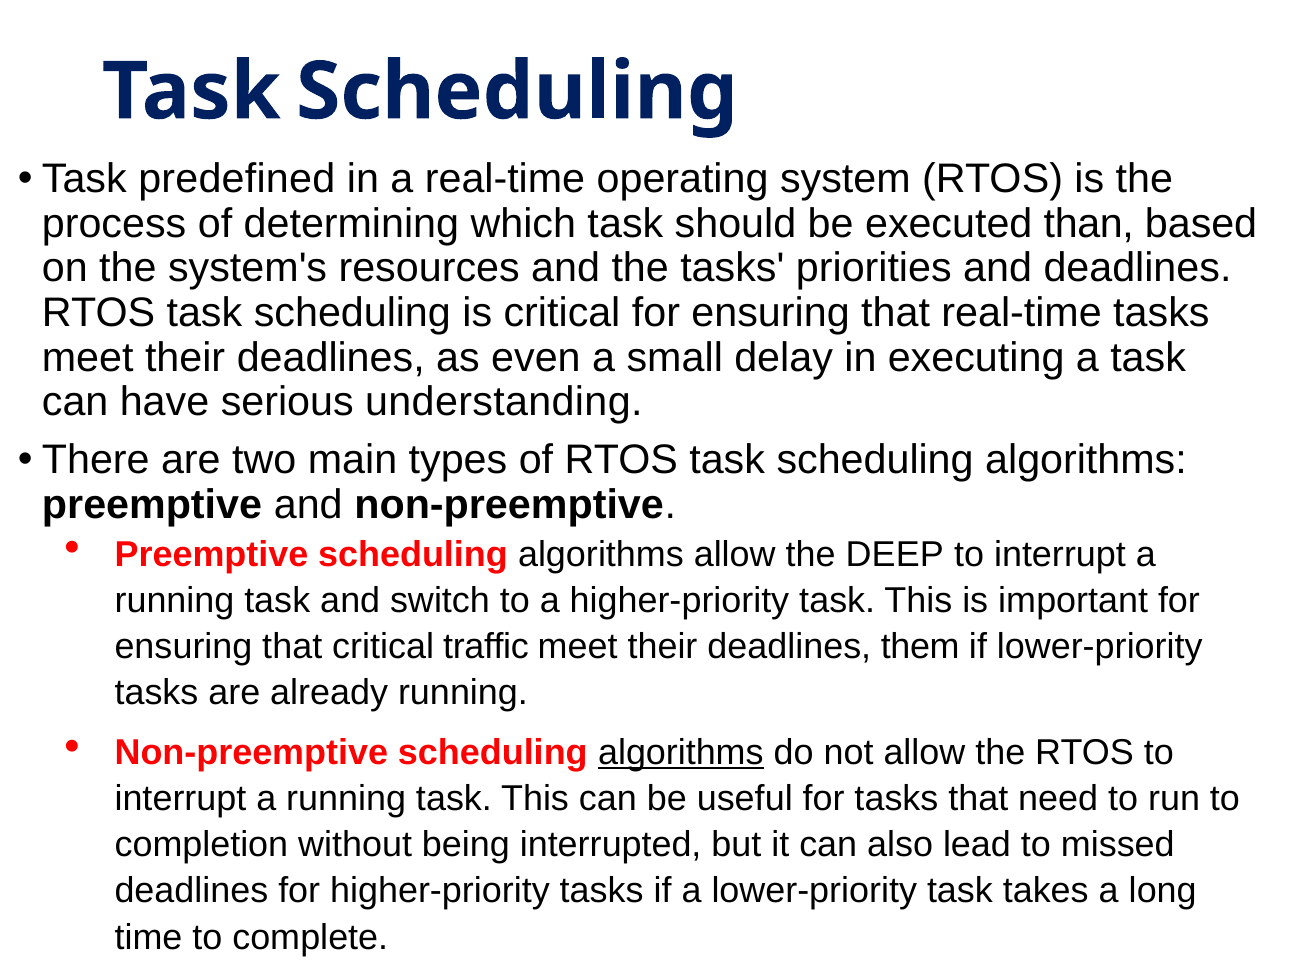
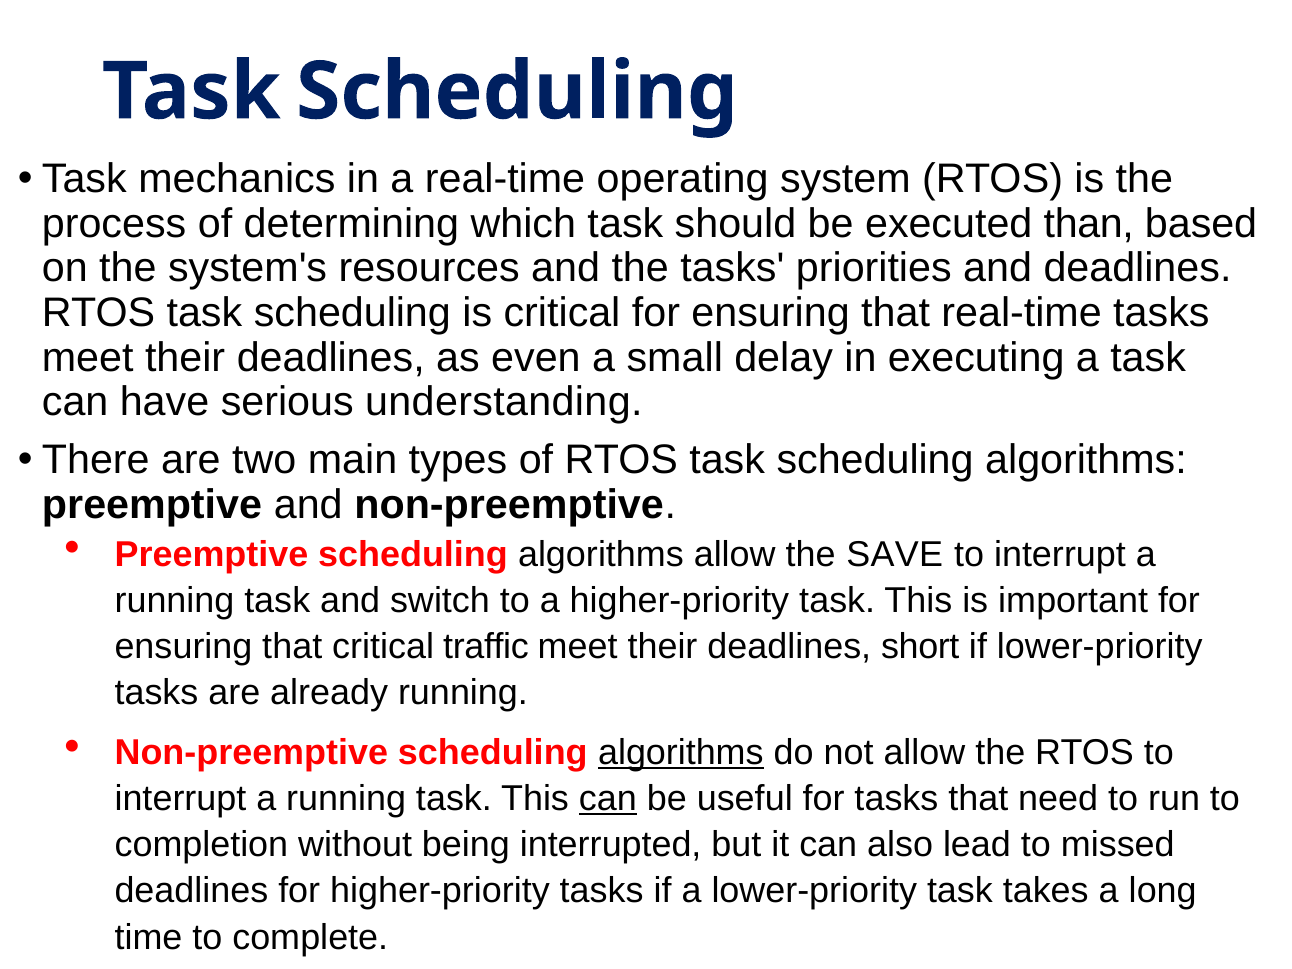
predefined: predefined -> mechanics
DEEP: DEEP -> SAVE
them: them -> short
can at (608, 799) underline: none -> present
